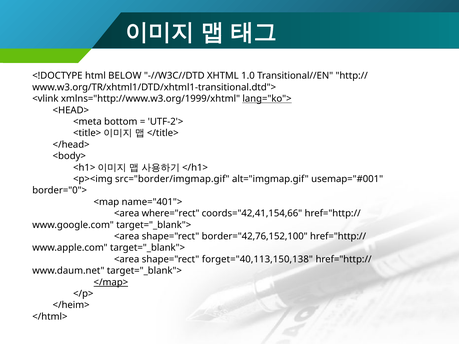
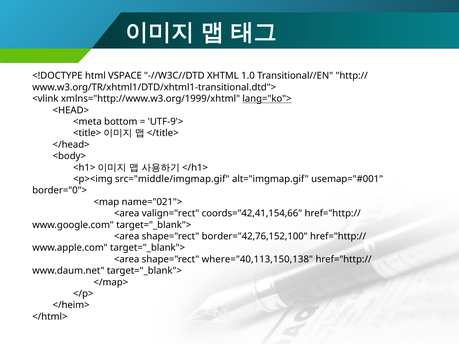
BELOW: BELOW -> VSPACE
UTF-2'>: UTF-2'> -> UTF-9'>
src="border/imgmap.gif: src="border/imgmap.gif -> src="middle/imgmap.gif
name="401">: name="401"> -> name="021">
where="rect: where="rect -> valign="rect
forget="40,113,150,138: forget="40,113,150,138 -> where="40,113,150,138
</map> underline: present -> none
